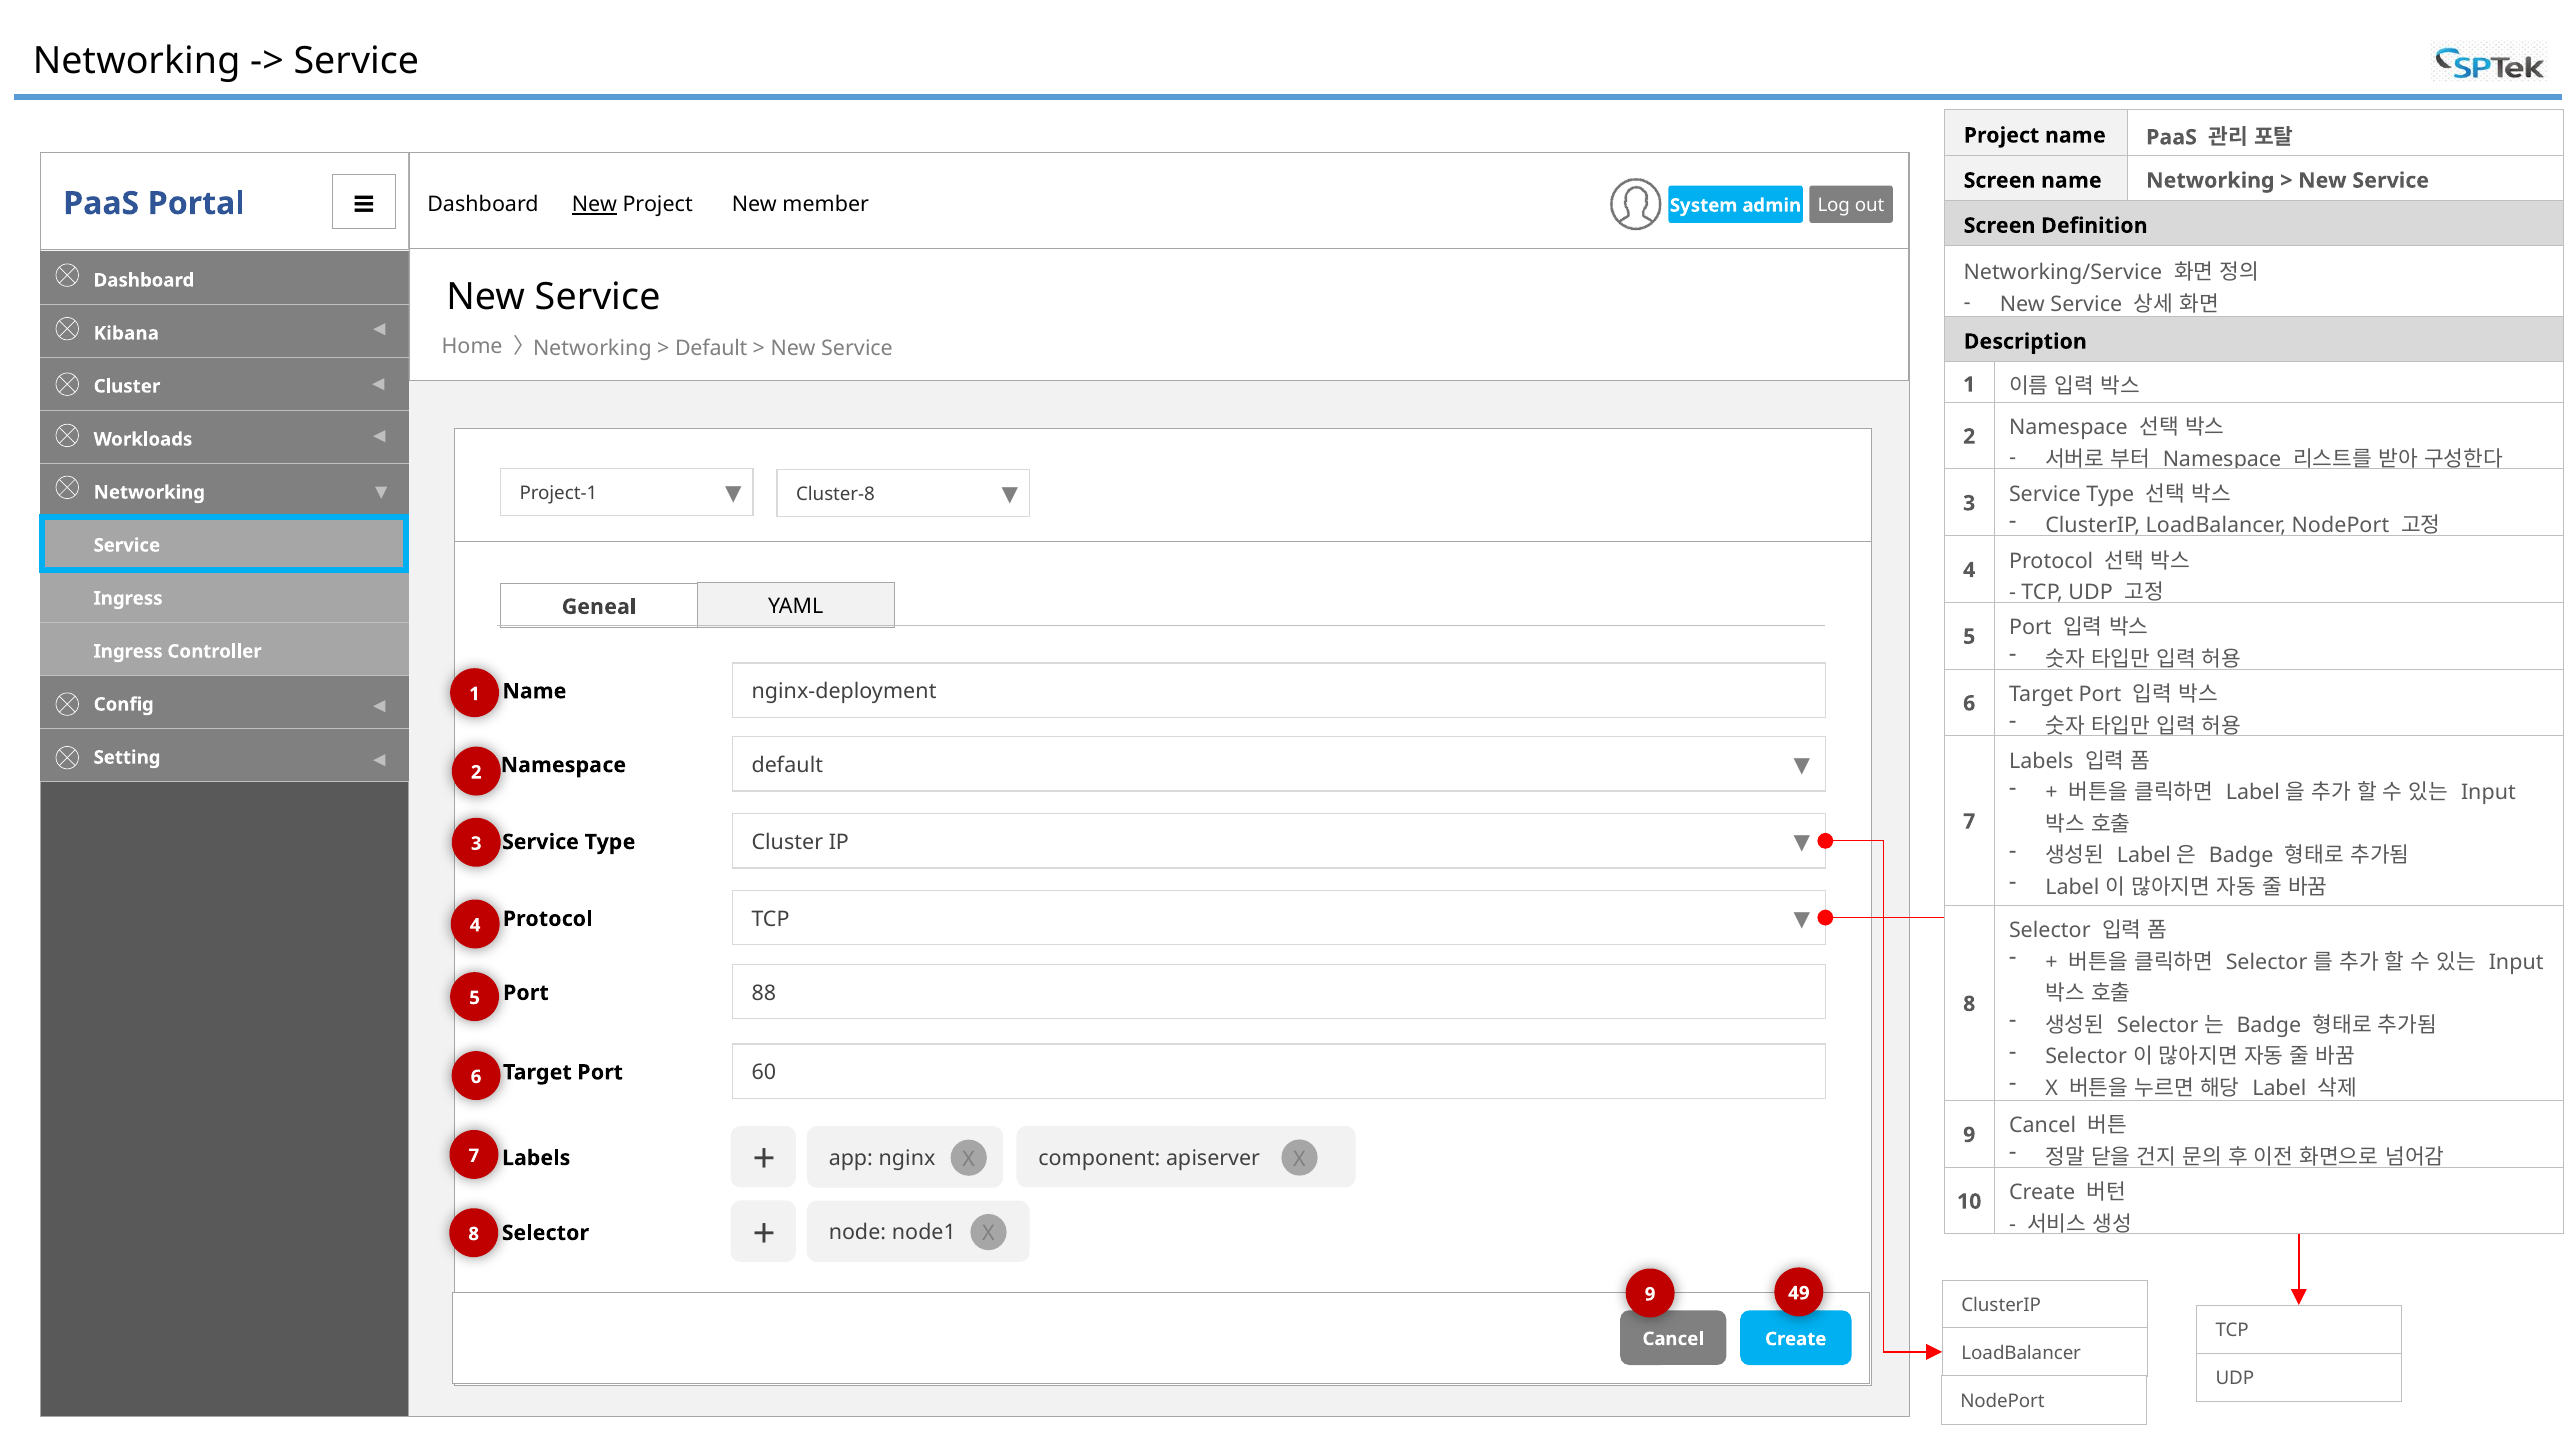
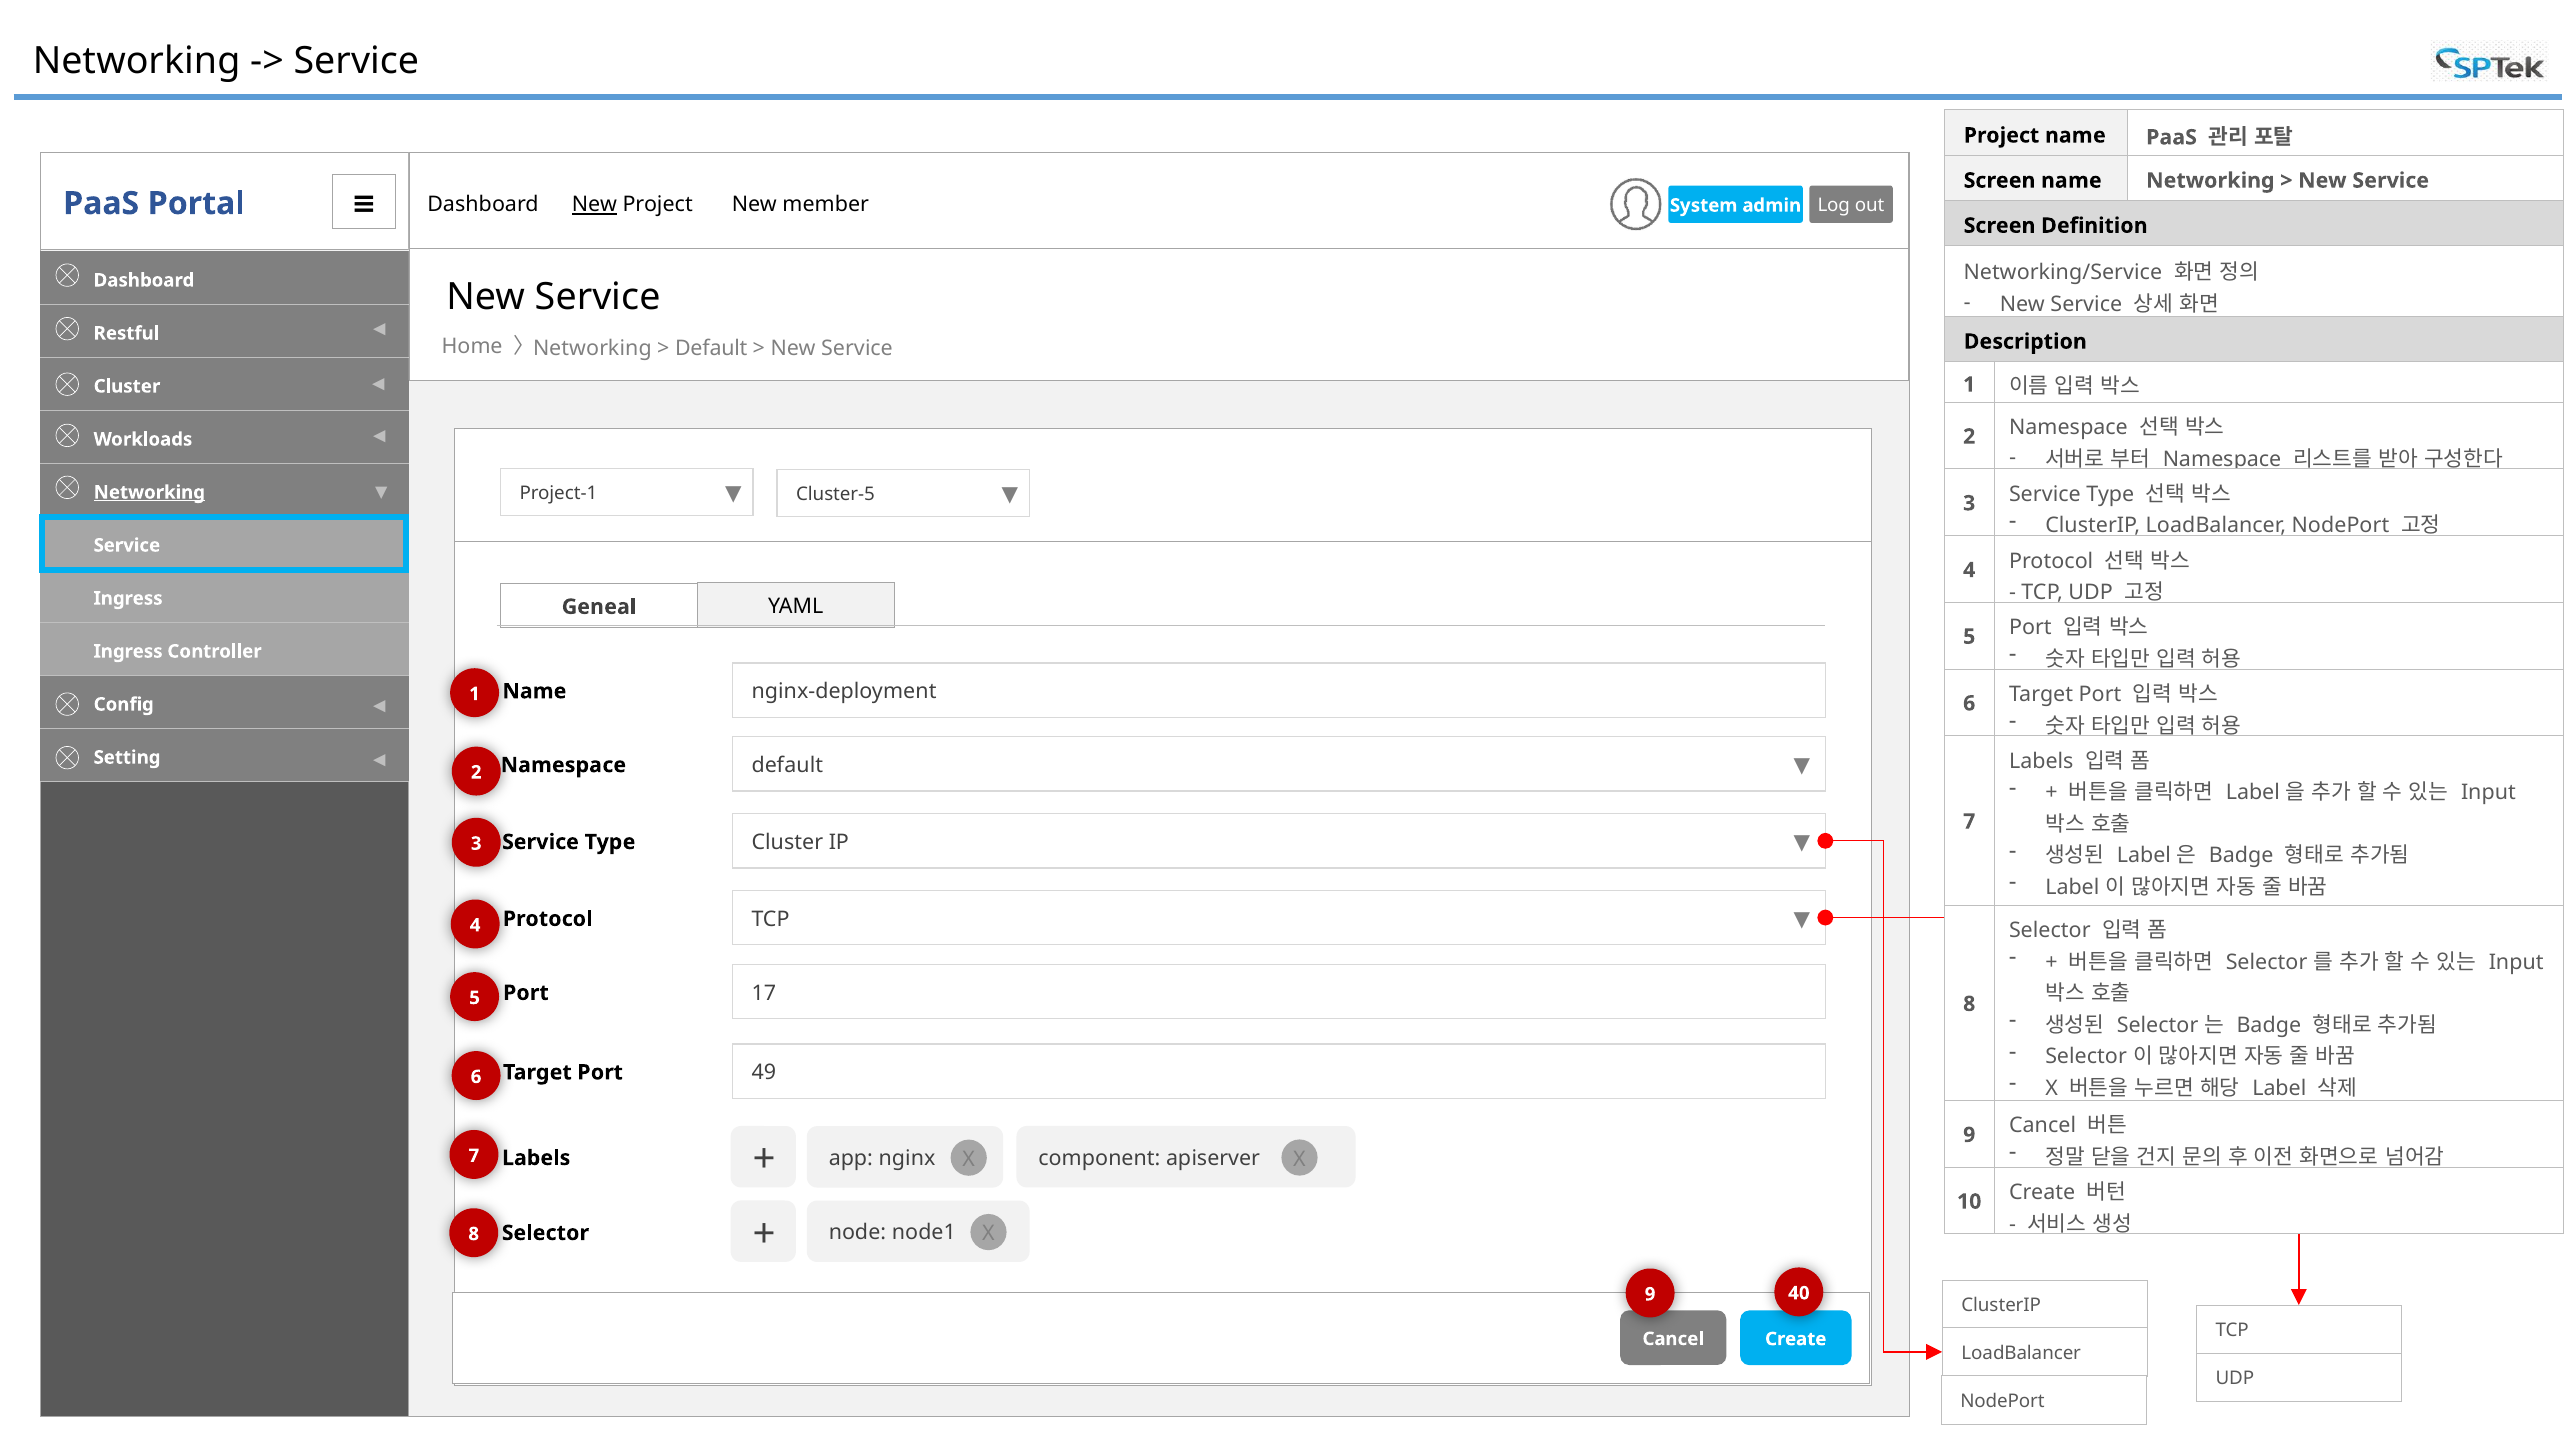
Kibana: Kibana -> Restful
Cluster-8: Cluster-8 -> Cluster-5
Networking at (149, 492) underline: none -> present
88: 88 -> 17
60: 60 -> 49
49: 49 -> 40
